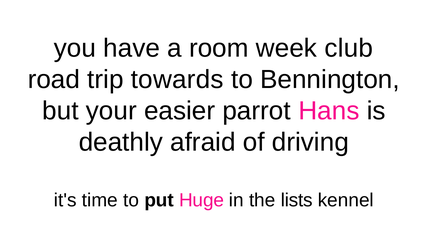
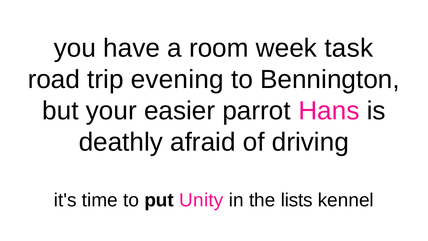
club: club -> task
towards: towards -> evening
Huge: Huge -> Unity
